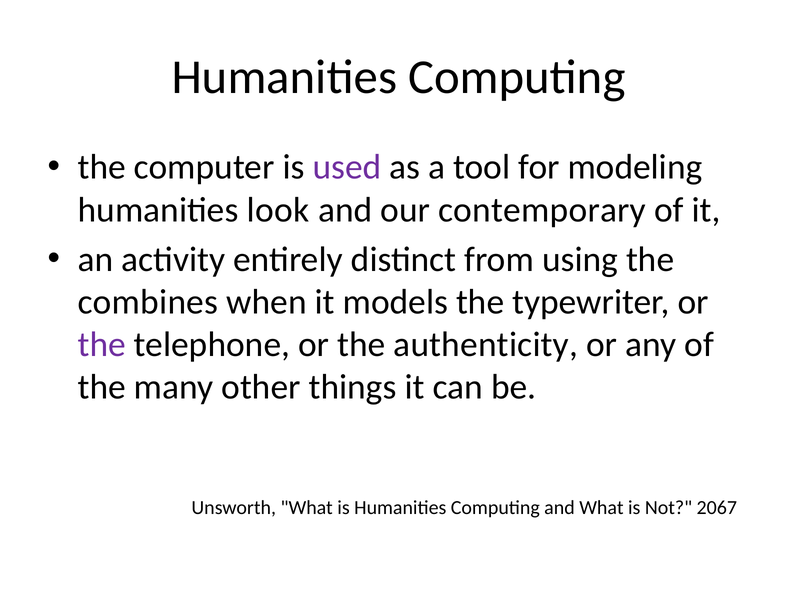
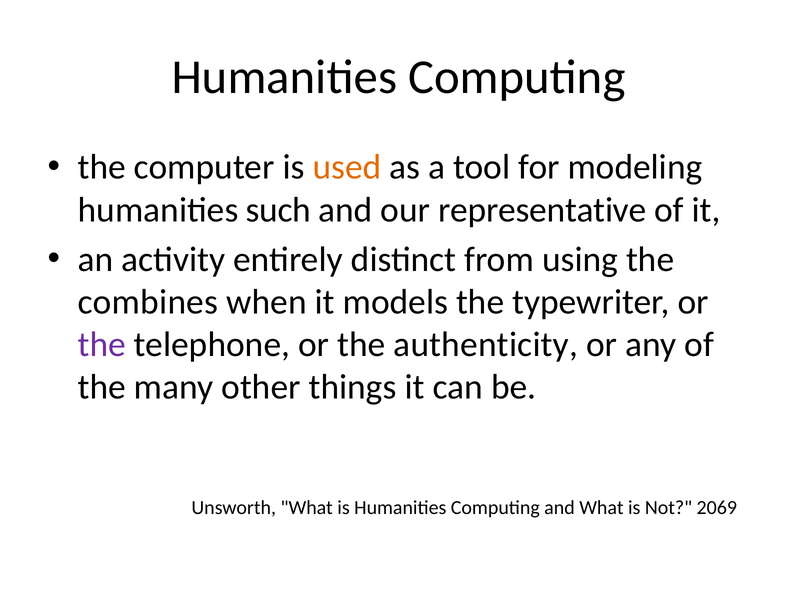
used colour: purple -> orange
look: look -> such
contemporary: contemporary -> representative
2067: 2067 -> 2069
